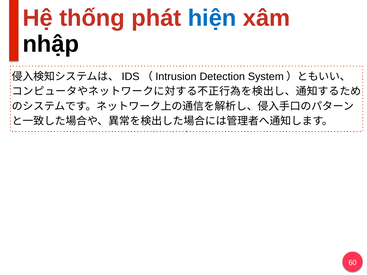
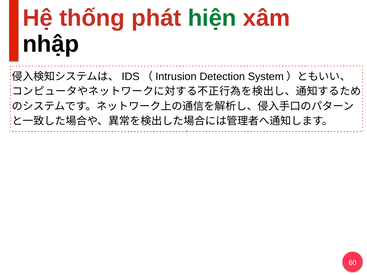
hiện colour: blue -> green
